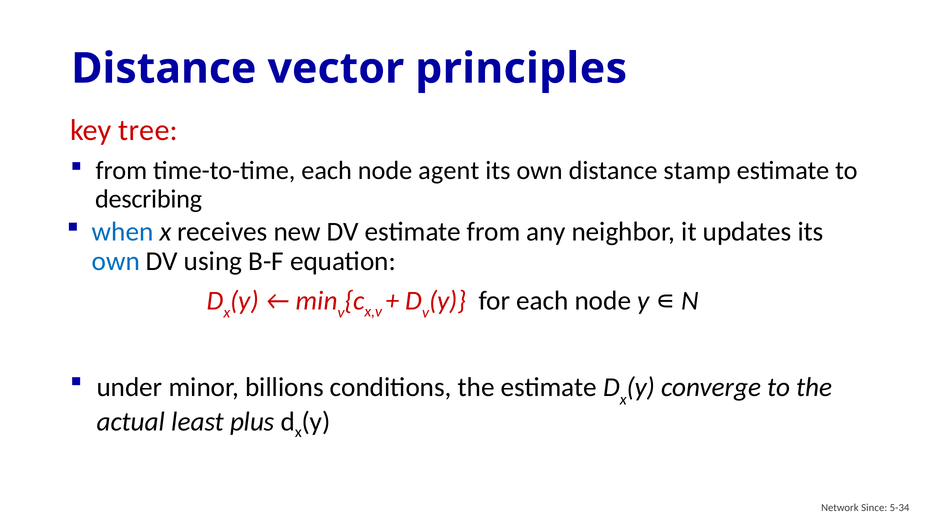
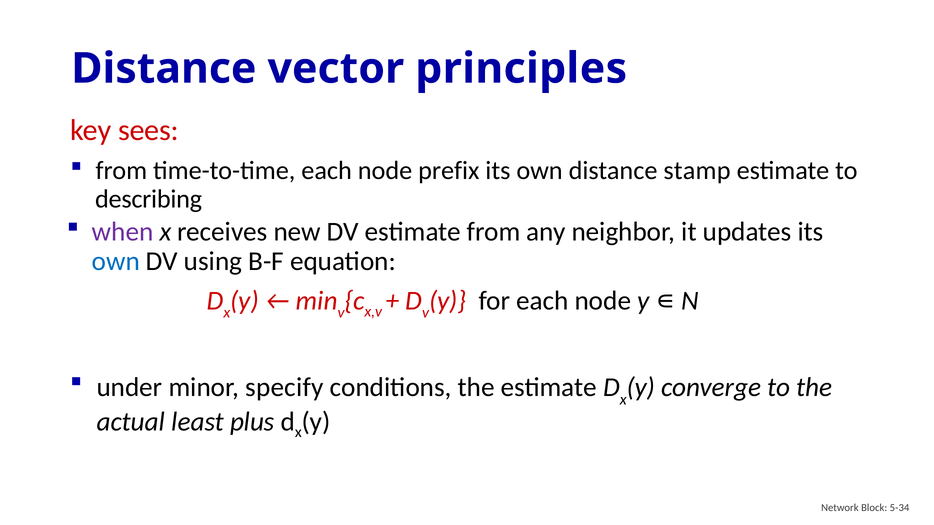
tree: tree -> sees
agent: agent -> prefix
when colour: blue -> purple
billions: billions -> specify
Since: Since -> Block
